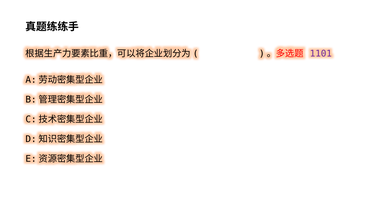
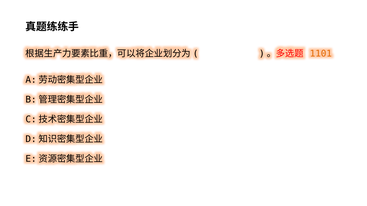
1101 colour: purple -> orange
